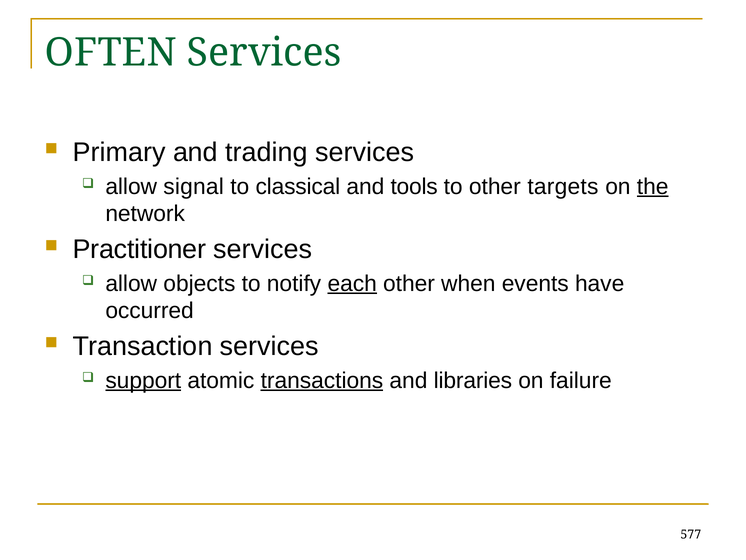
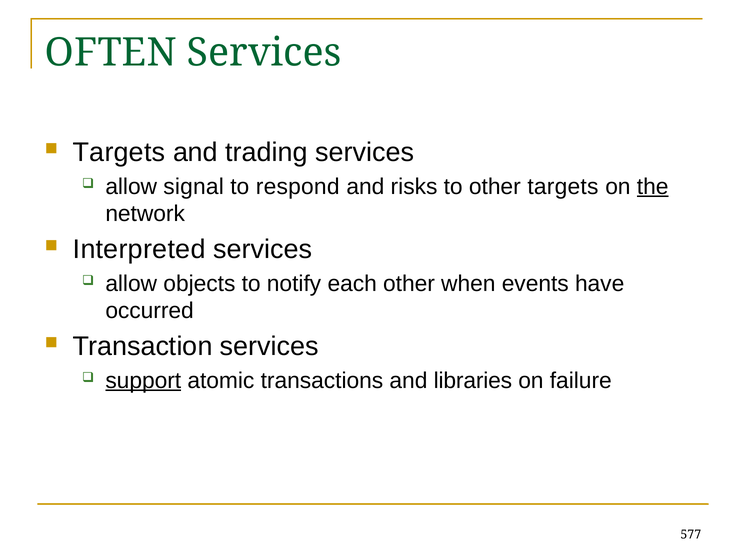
Primary at (119, 152): Primary -> Targets
classical: classical -> respond
tools: tools -> risks
Practitioner: Practitioner -> Interpreted
each underline: present -> none
transactions underline: present -> none
